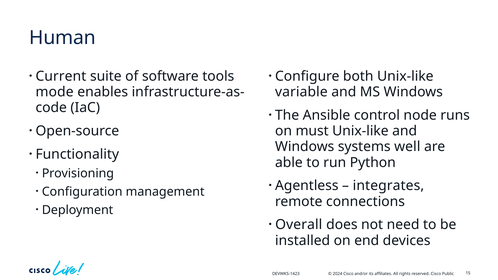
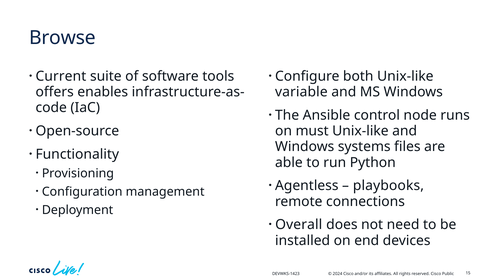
Human: Human -> Browse
mode: mode -> offers
well: well -> files
integrates: integrates -> playbooks
